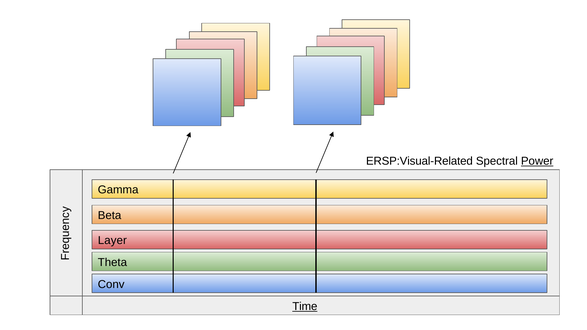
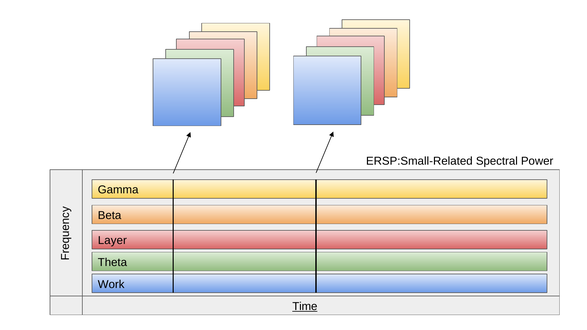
ERSP:Visual-Related: ERSP:Visual-Related -> ERSP:Small-Related
Power underline: present -> none
Conv: Conv -> Work
